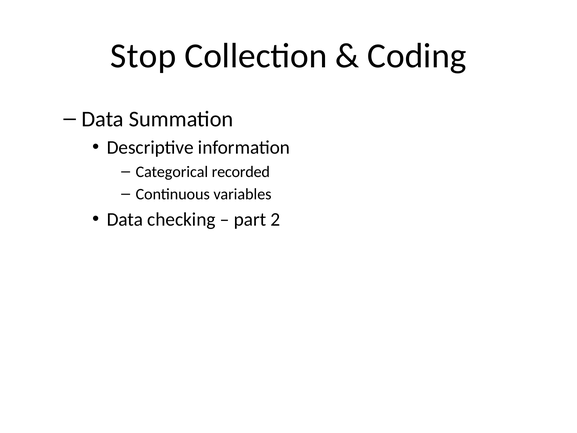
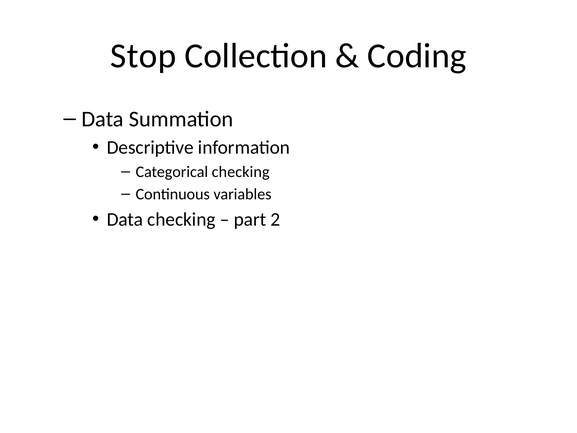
Categorical recorded: recorded -> checking
